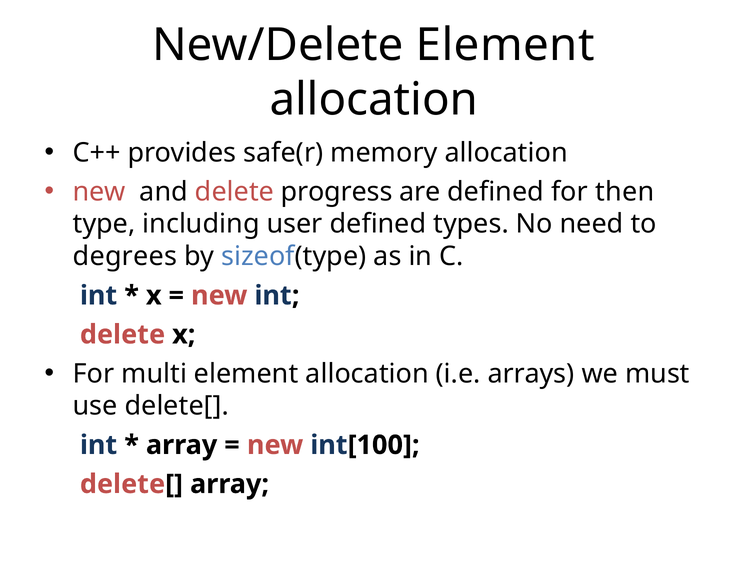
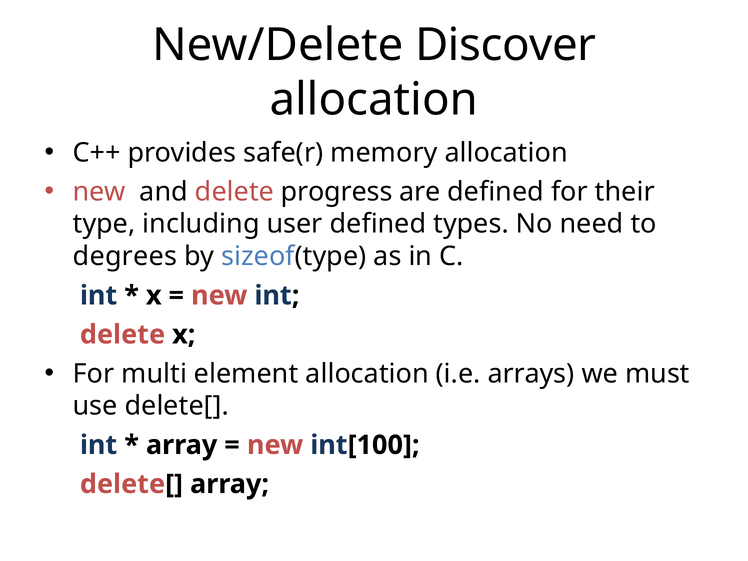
New/Delete Element: Element -> Discover
then: then -> their
